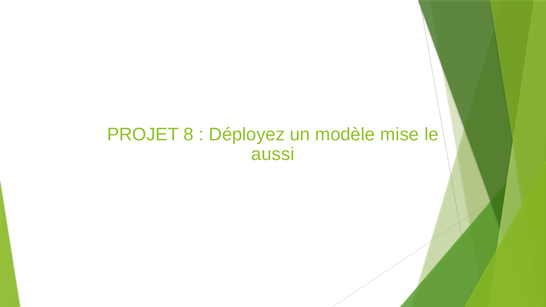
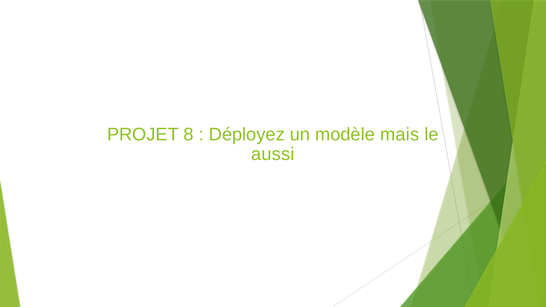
mise: mise -> mais
